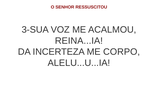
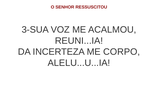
REINA...IA: REINA...IA -> REUNI...IA
